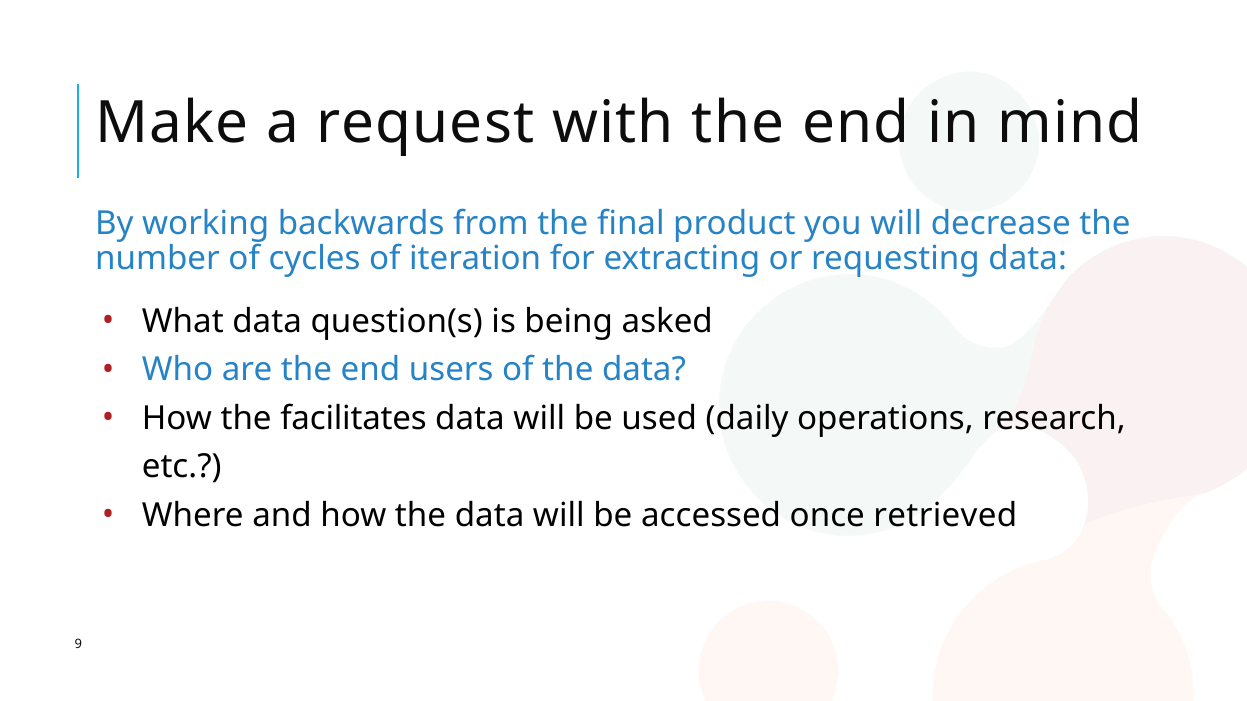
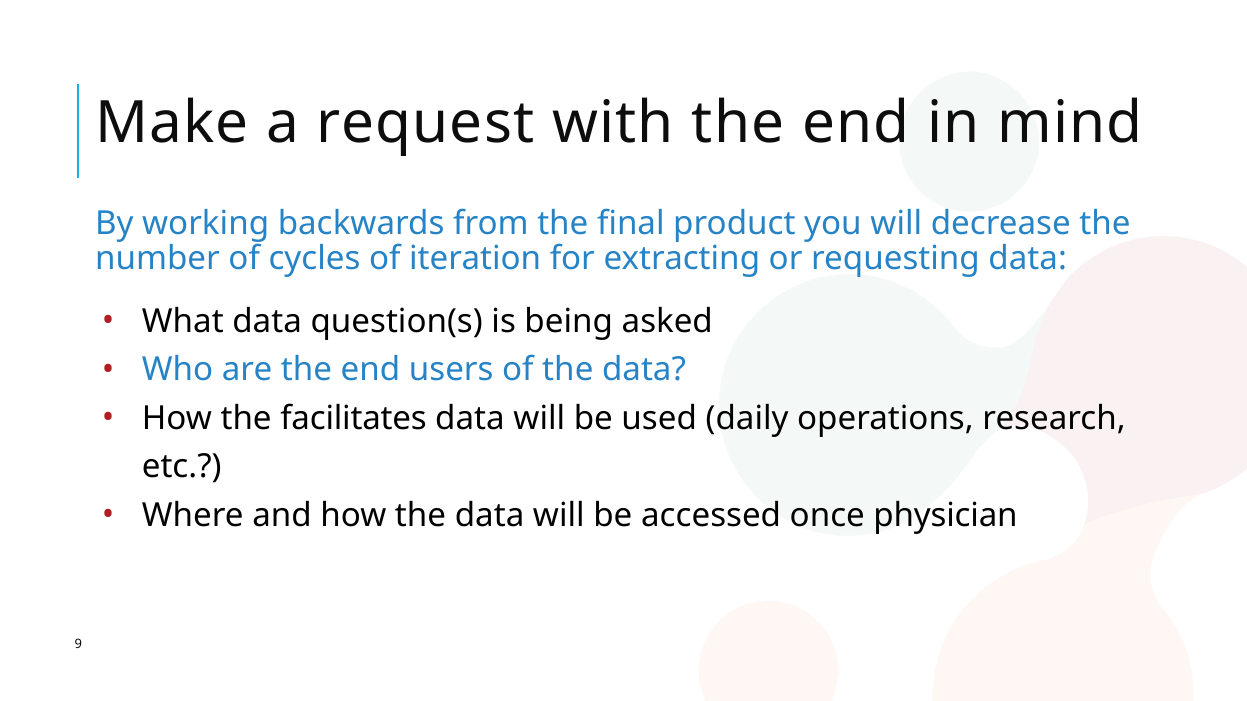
retrieved: retrieved -> physician
